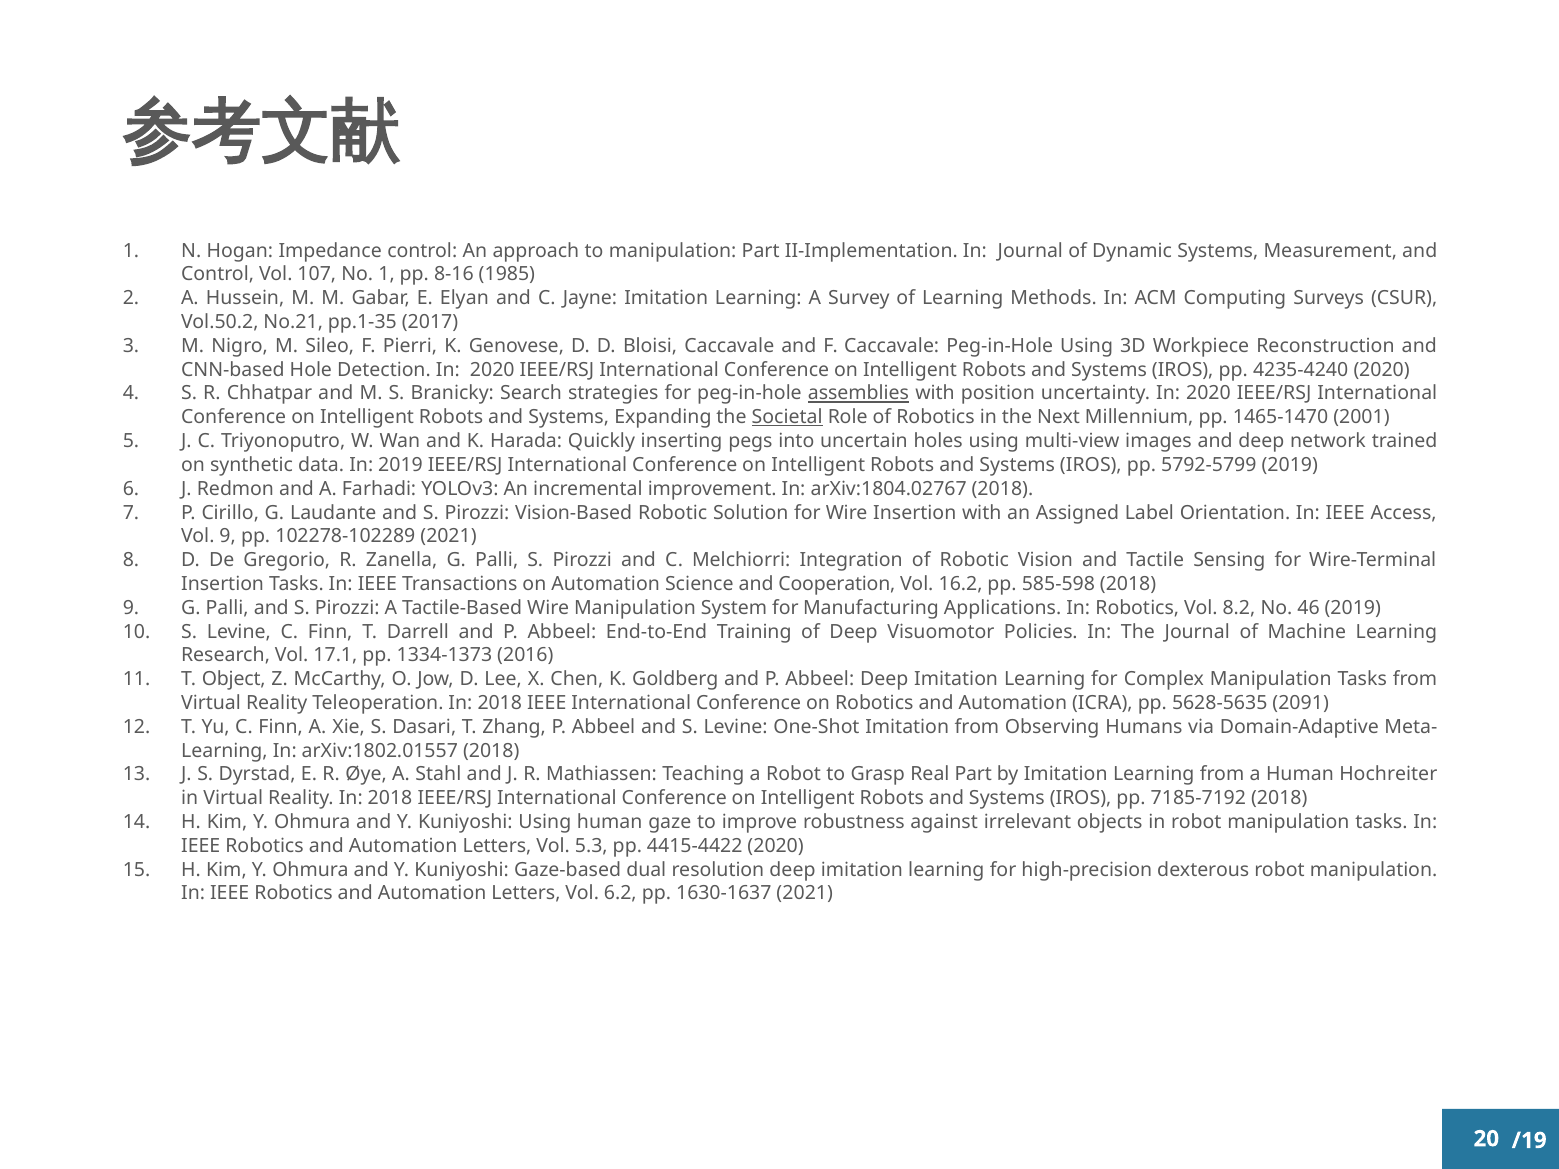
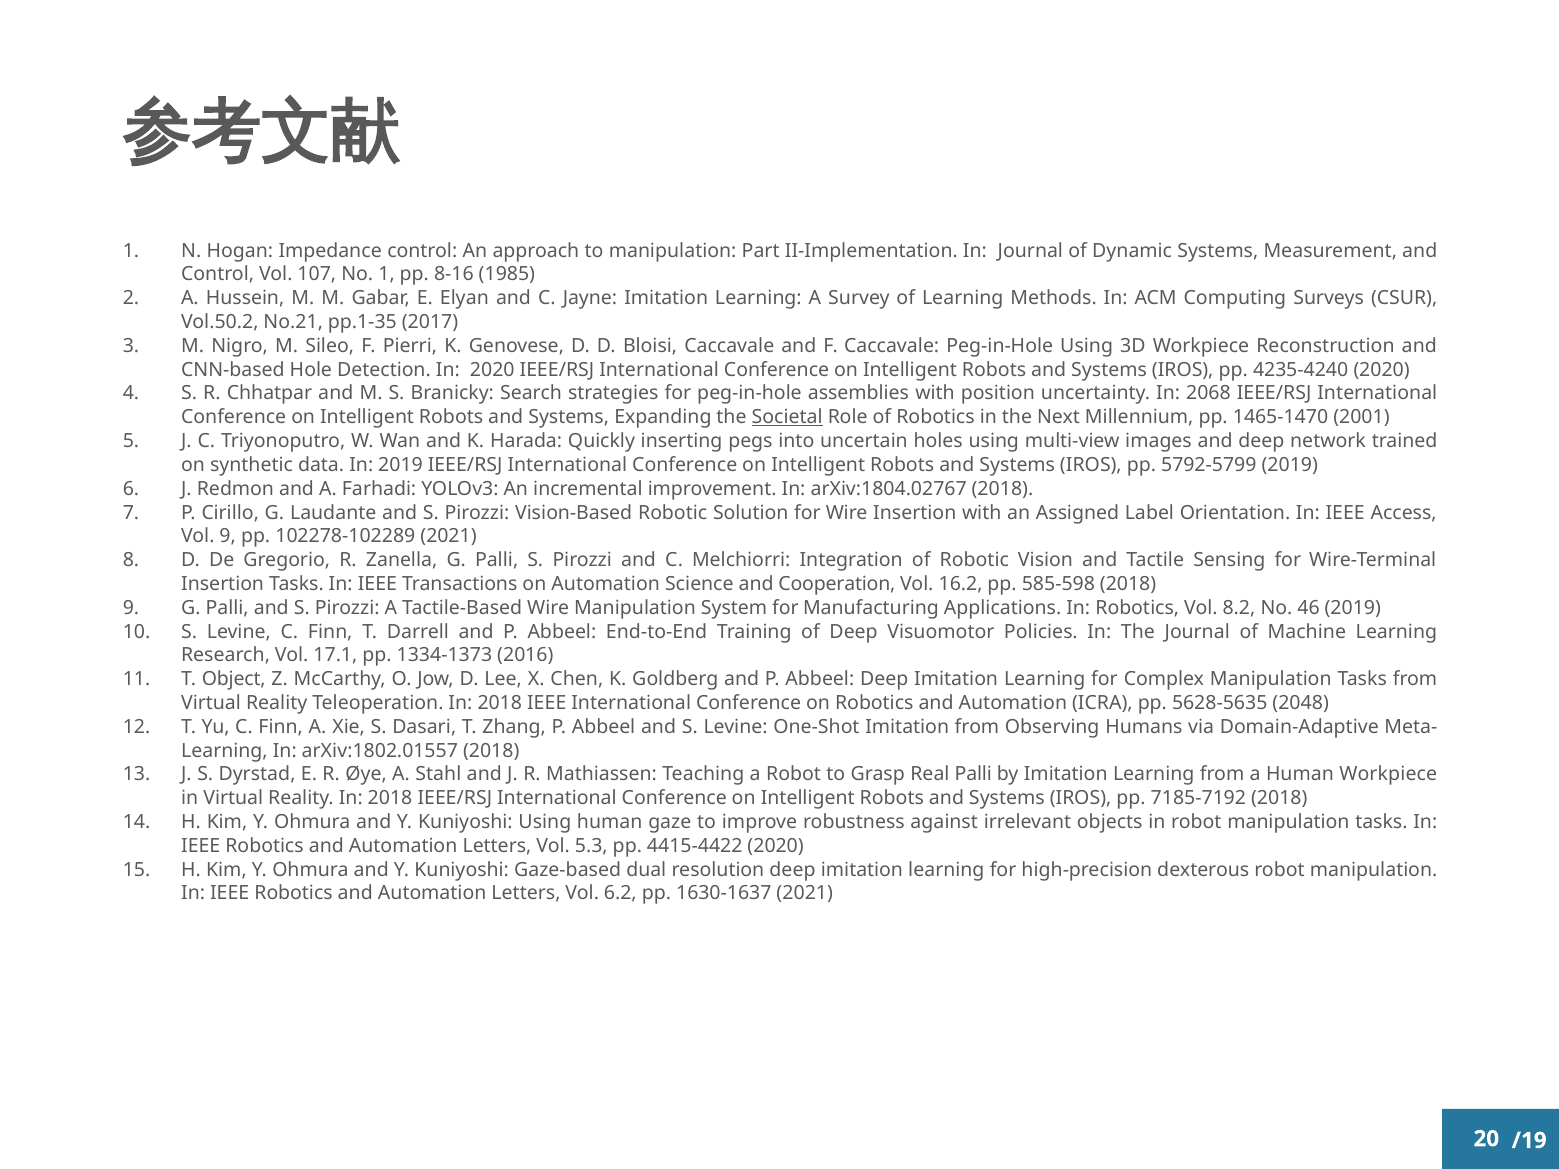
assemblies underline: present -> none
uncertainty In 2020: 2020 -> 2068
2091: 2091 -> 2048
Real Part: Part -> Palli
Human Hochreiter: Hochreiter -> Workpiece
